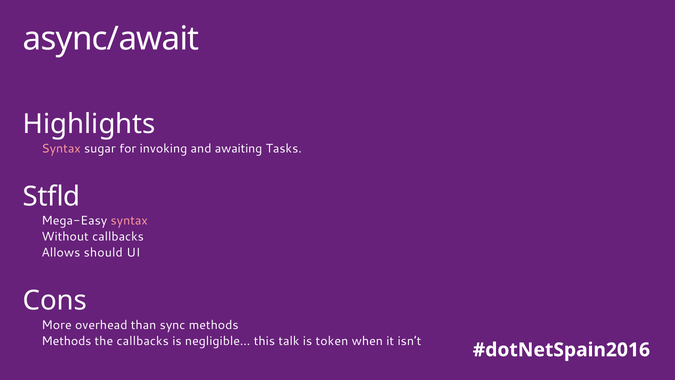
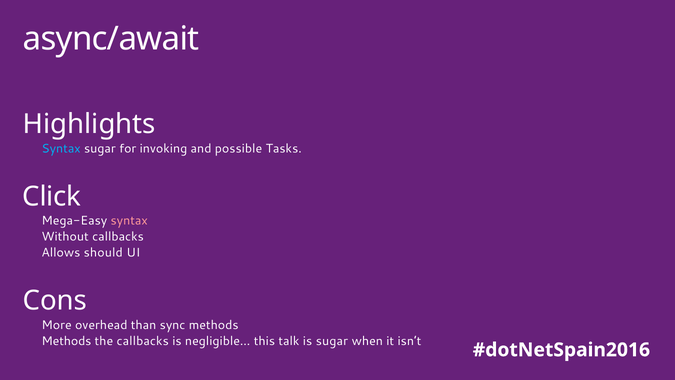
Syntax at (61, 148) colour: pink -> light blue
awaiting: awaiting -> possible
Stfld: Stfld -> Click
is token: token -> sugar
